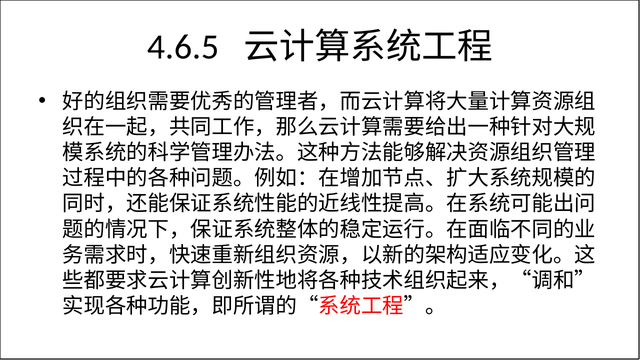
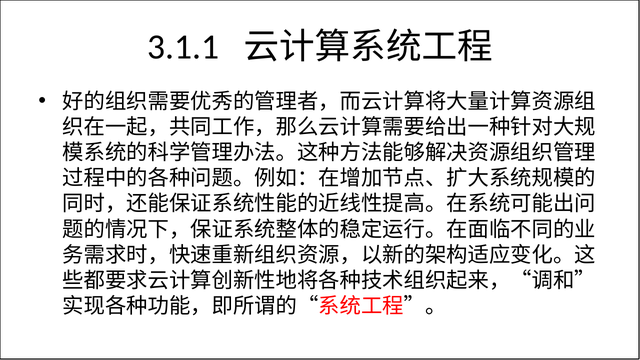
4.6.5: 4.6.5 -> 3.1.1
